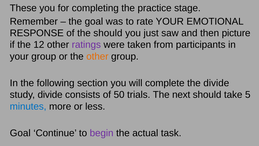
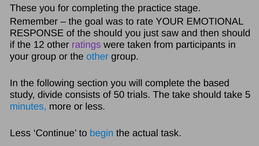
then picture: picture -> should
other at (97, 56) colour: orange -> blue
the divide: divide -> based
The next: next -> take
Goal at (20, 133): Goal -> Less
begin colour: purple -> blue
